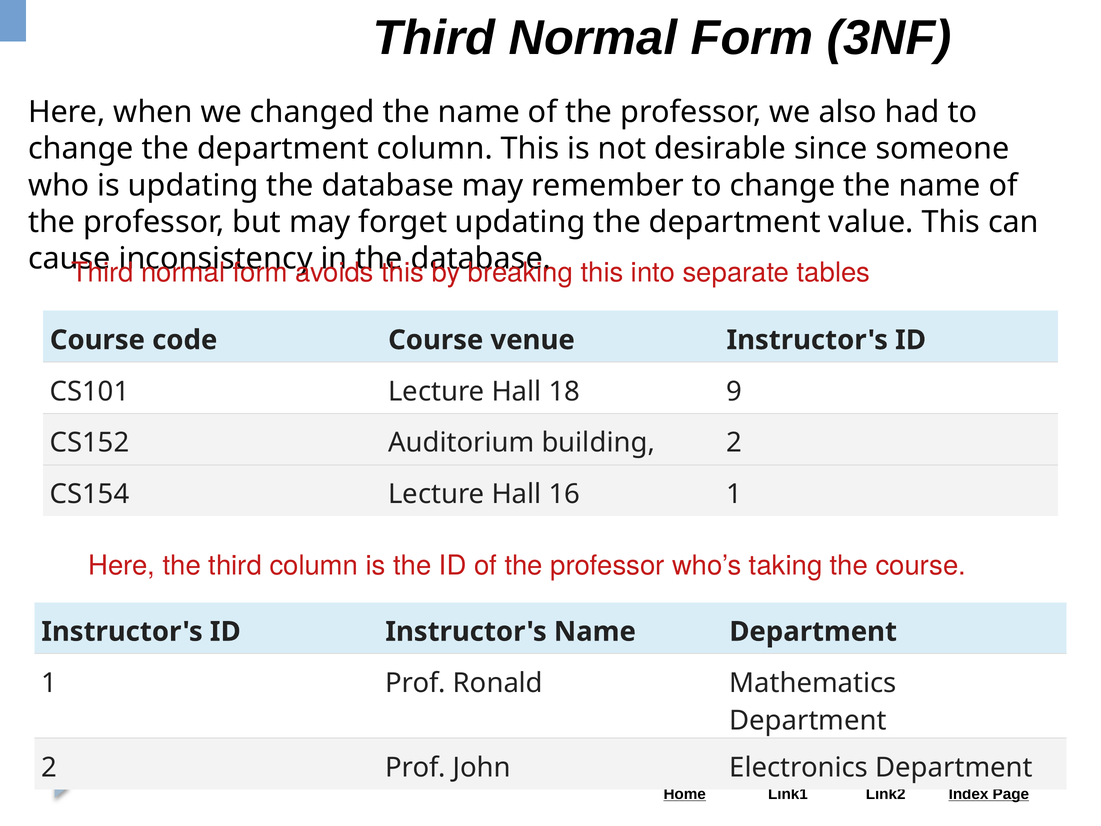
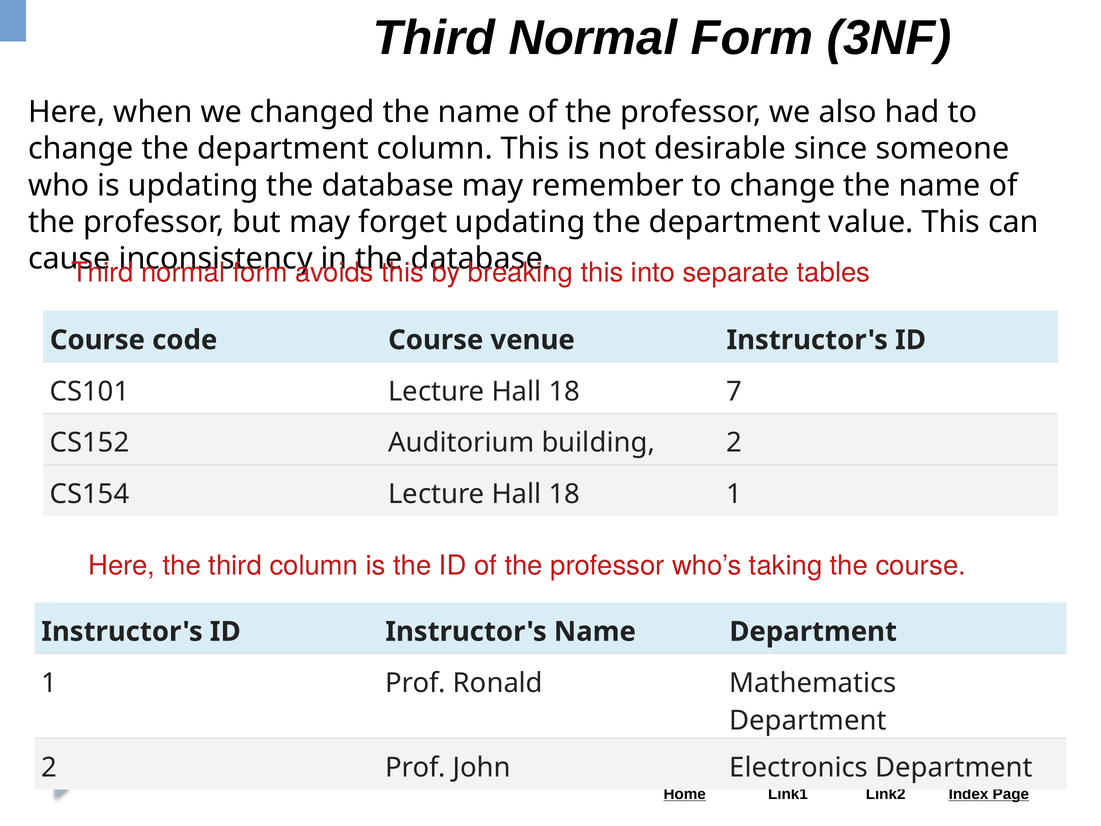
9: 9 -> 7
CS154 Lecture Hall 16: 16 -> 18
